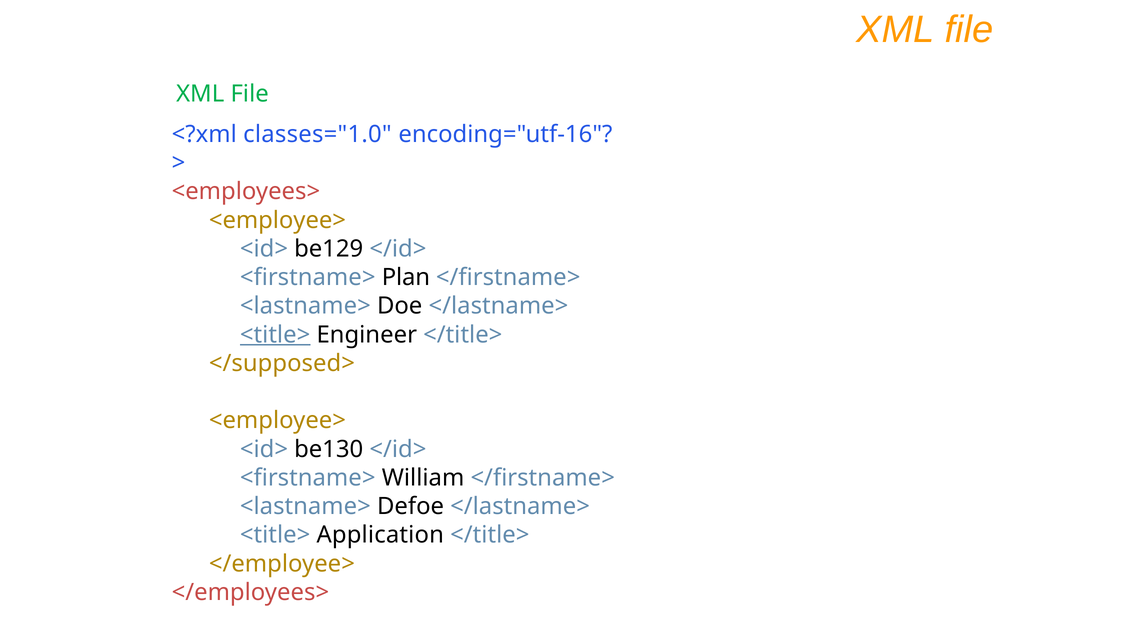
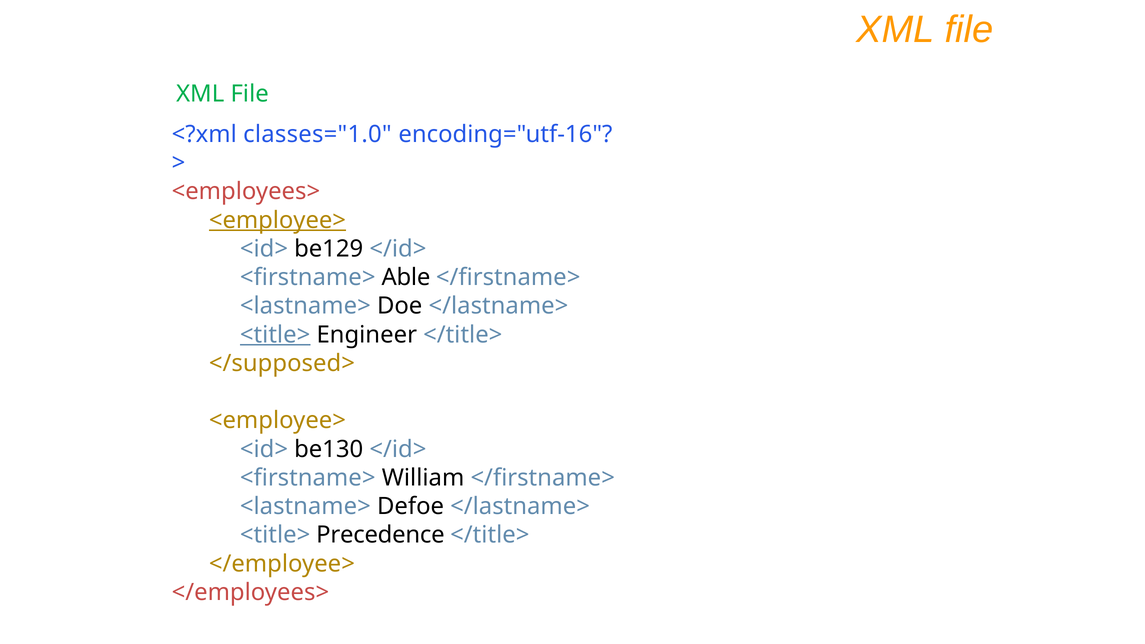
<employee> at (277, 220) underline: none -> present
Plan: Plan -> Able
Application: Application -> Precedence
